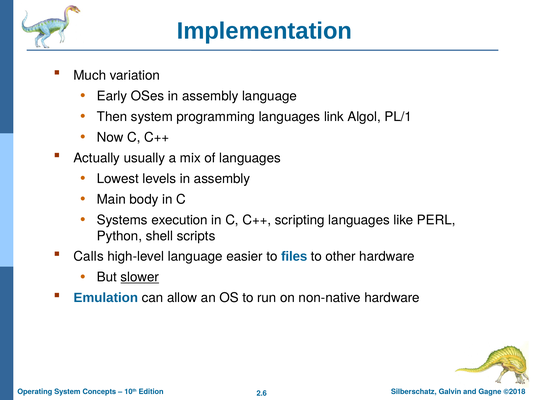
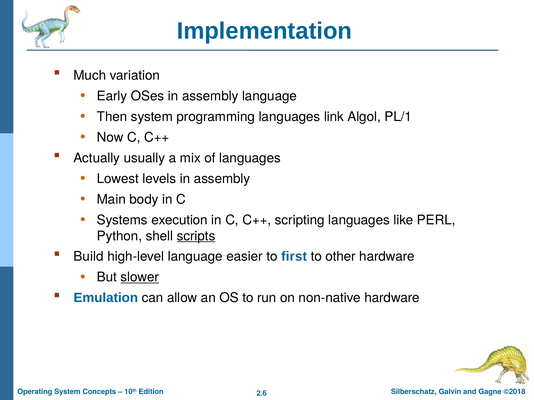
scripts underline: none -> present
Calls: Calls -> Build
files: files -> first
